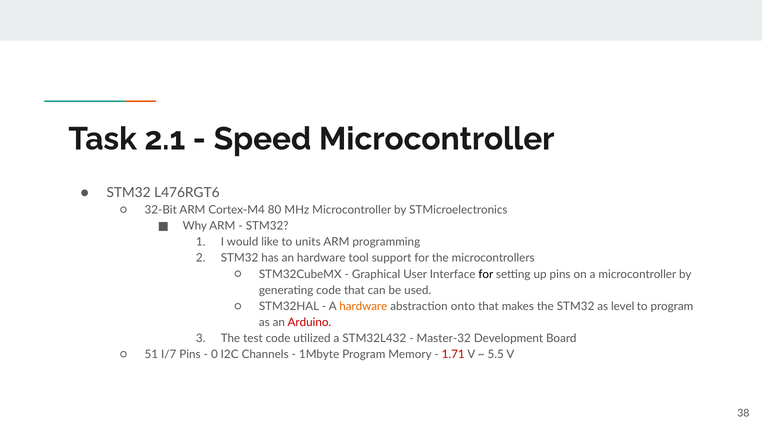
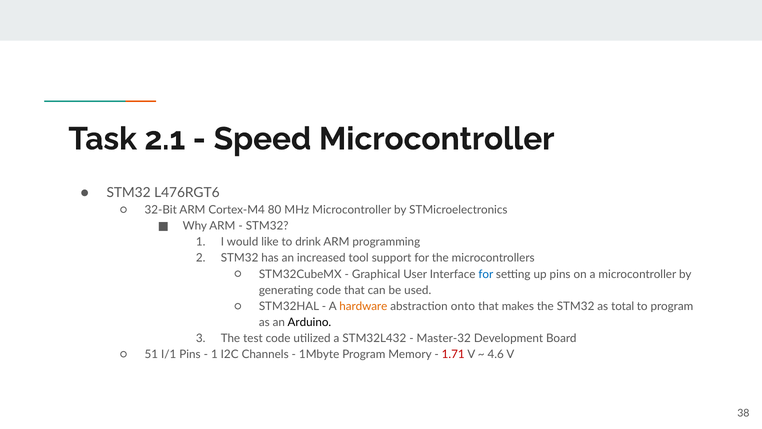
units: units -> drink
an hardware: hardware -> increased
for at (486, 274) colour: black -> blue
level: level -> total
Arduino colour: red -> black
I/7: I/7 -> I/1
0 at (214, 354): 0 -> 1
5.5: 5.5 -> 4.6
